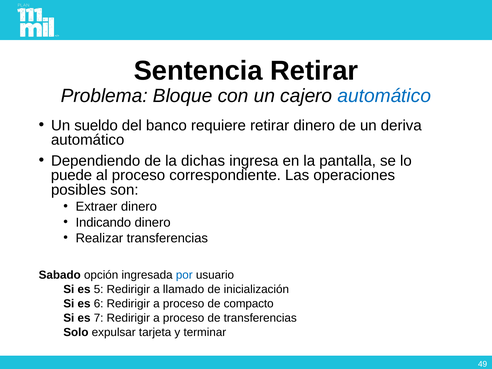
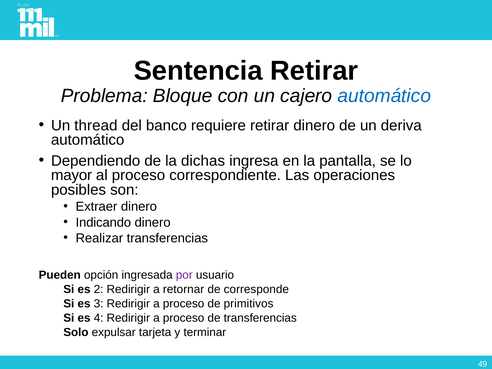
sueldo: sueldo -> thread
puede: puede -> mayor
Sabado: Sabado -> Pueden
por colour: blue -> purple
5: 5 -> 2
llamado: llamado -> retornar
inicialización: inicialización -> corresponde
6: 6 -> 3
compacto: compacto -> primitivos
7: 7 -> 4
